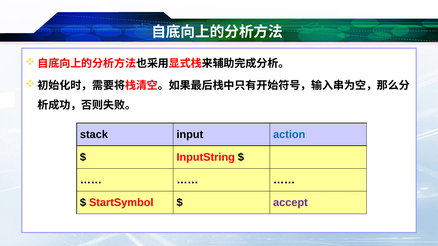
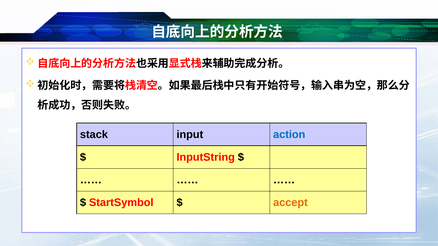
accept colour: purple -> orange
